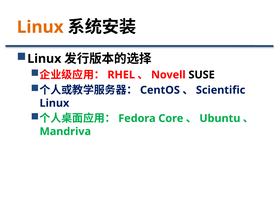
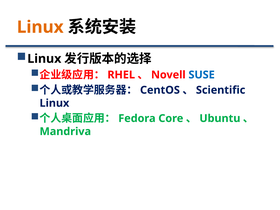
SUSE colour: black -> blue
